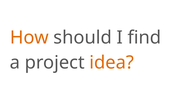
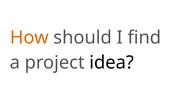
idea colour: orange -> black
